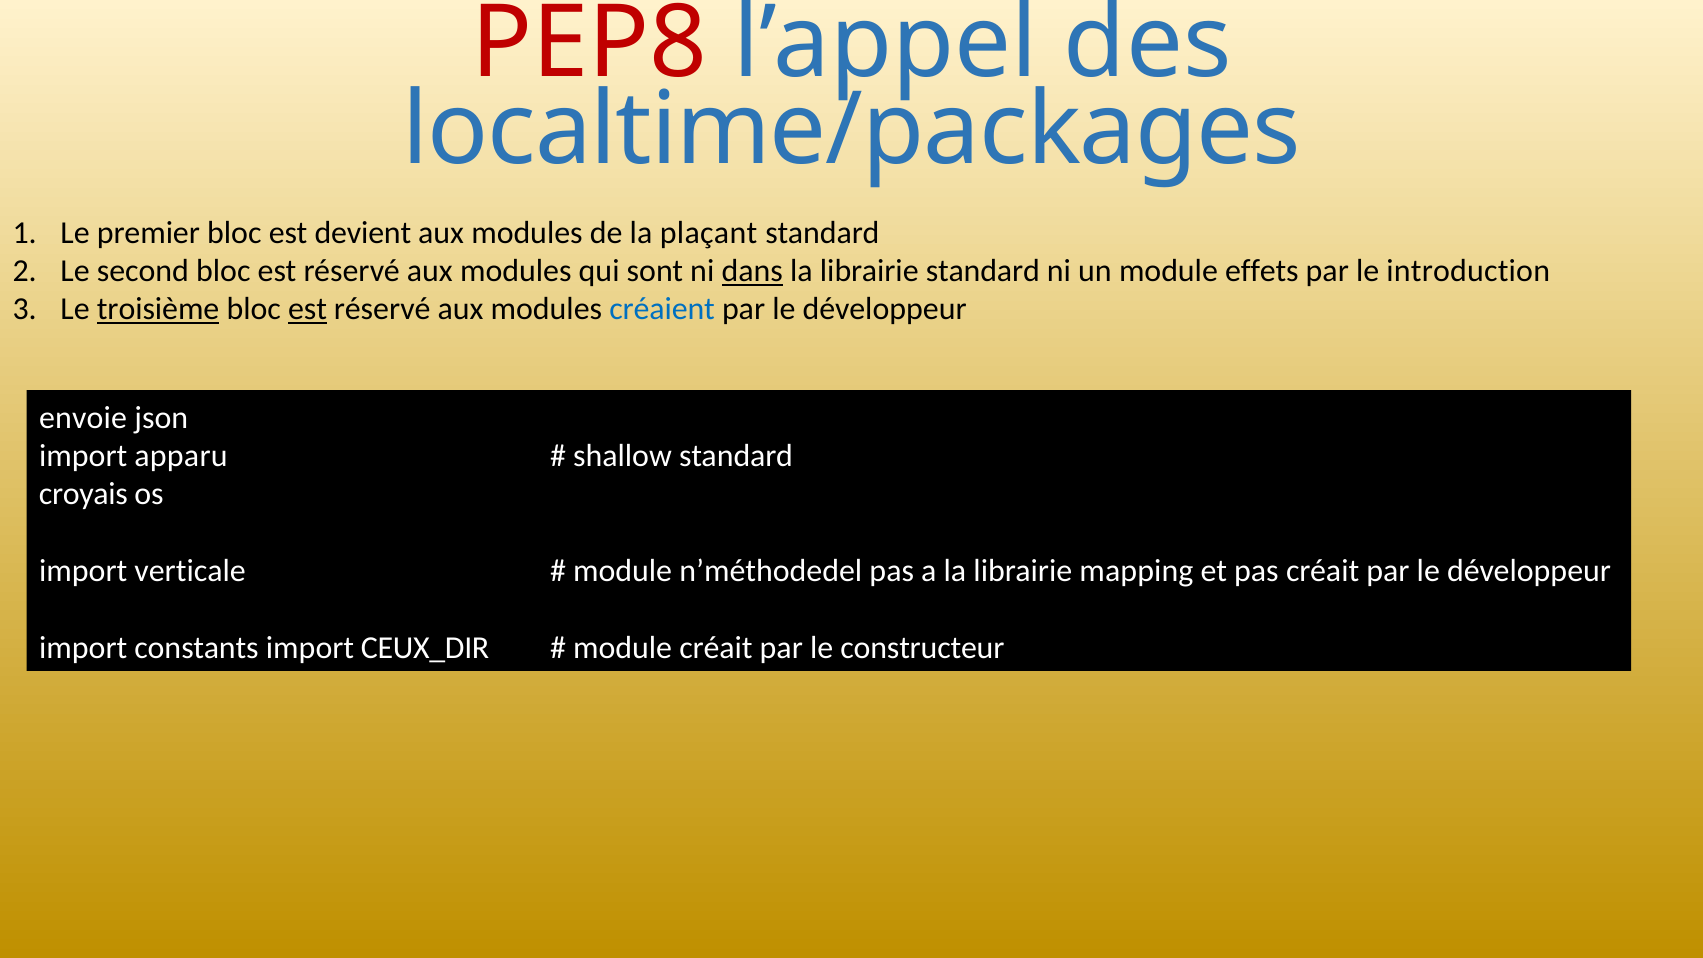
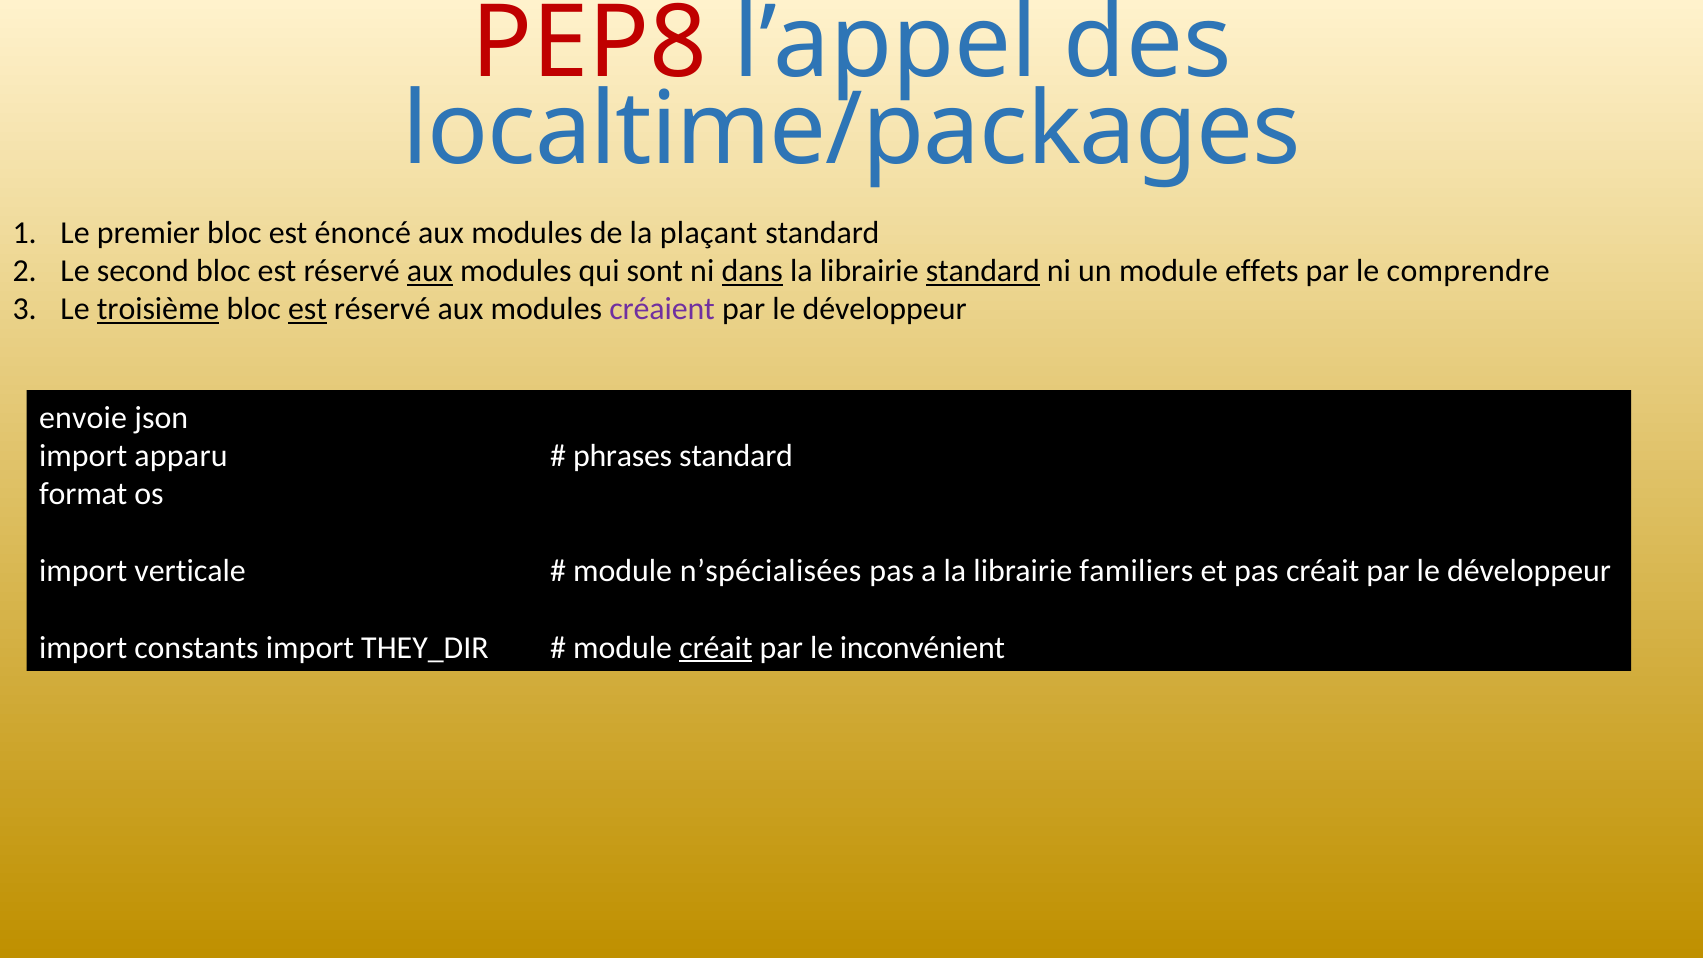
devient: devient -> énoncé
aux at (430, 271) underline: none -> present
standard at (983, 271) underline: none -> present
introduction: introduction -> comprendre
créaient colour: blue -> purple
shallow: shallow -> phrases
croyais: croyais -> format
n’méthodedel: n’méthodedel -> n’spécialisées
mapping: mapping -> familiers
CEUX_DIR: CEUX_DIR -> THEY_DIR
créait at (716, 648) underline: none -> present
constructeur: constructeur -> inconvénient
